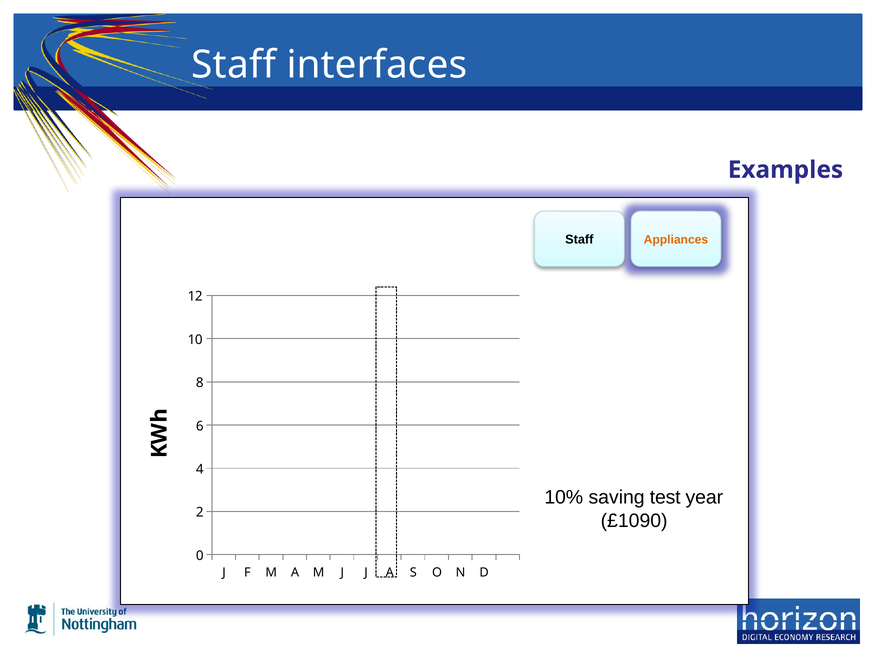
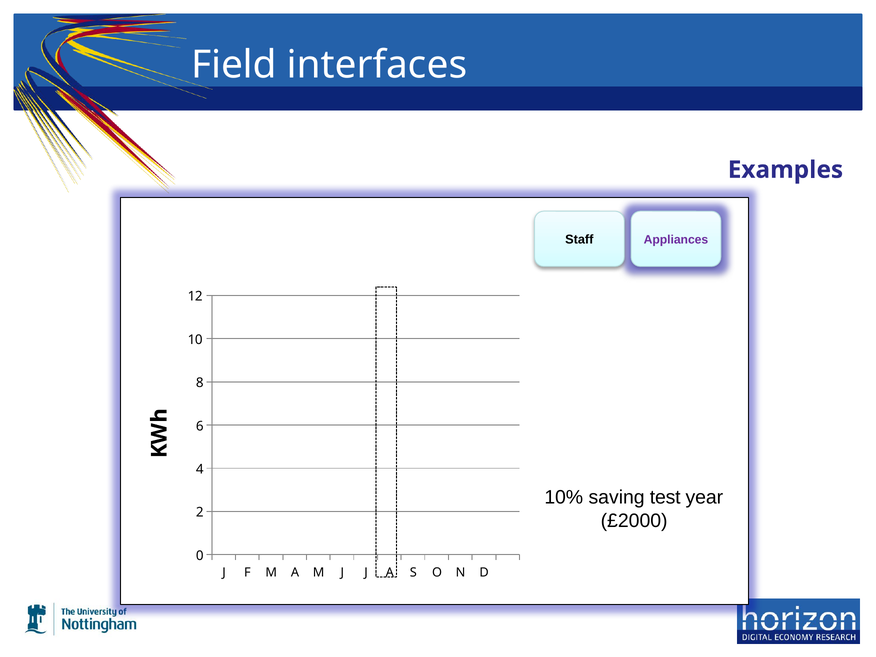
Staff at (234, 65): Staff -> Field
Appliances colour: orange -> purple
£1090: £1090 -> £2000
